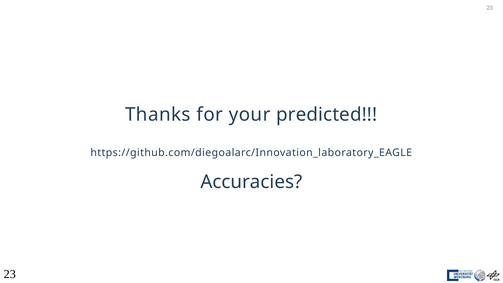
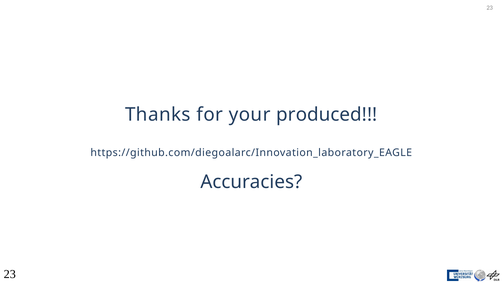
predicted: predicted -> produced
